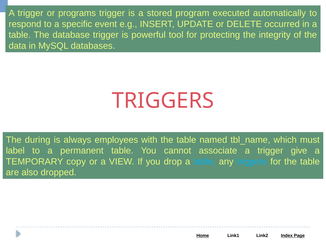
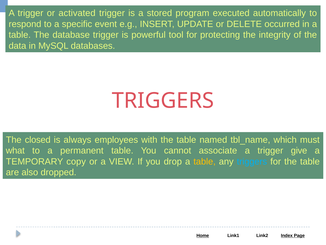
programs: programs -> activated
during: during -> closed
label: label -> what
table at (205, 161) colour: light blue -> yellow
